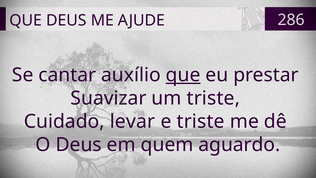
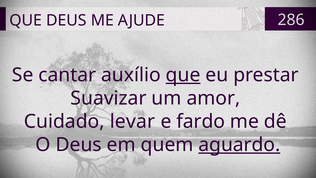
um triste: triste -> amor
e triste: triste -> fardo
aguardo underline: none -> present
